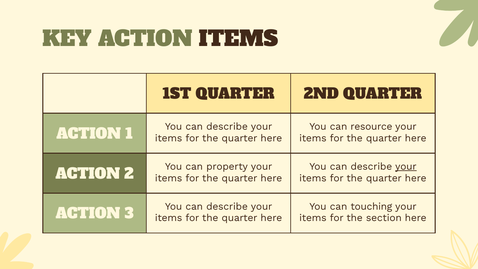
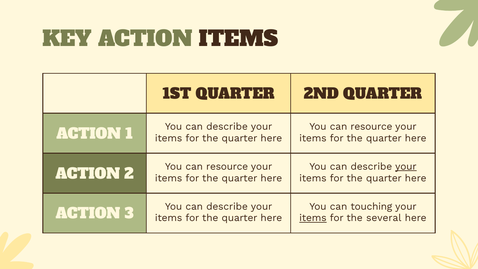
property at (227, 166): property -> resource
items at (313, 218) underline: none -> present
section: section -> several
